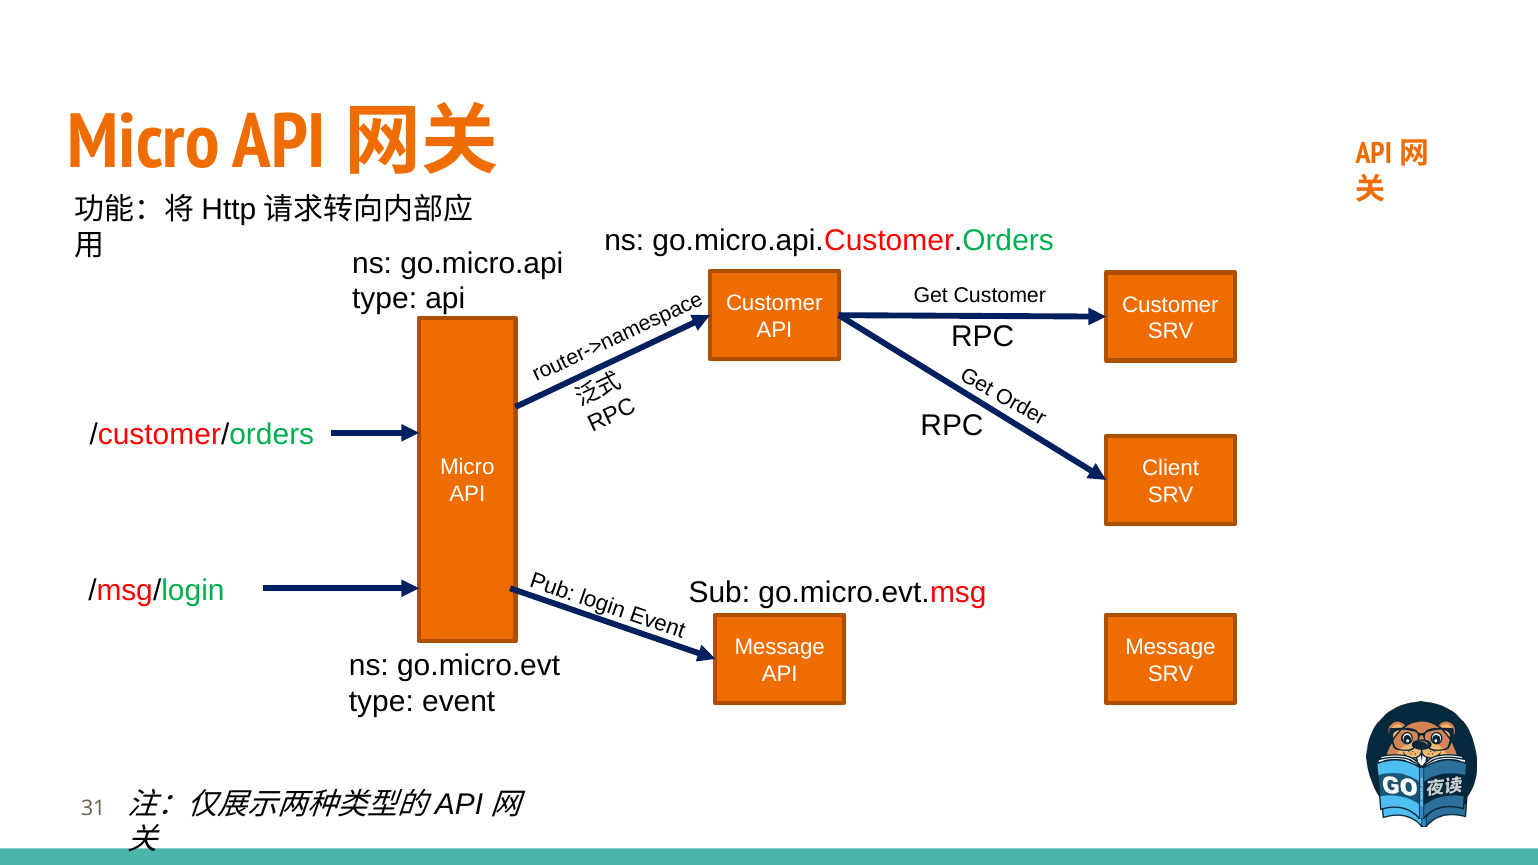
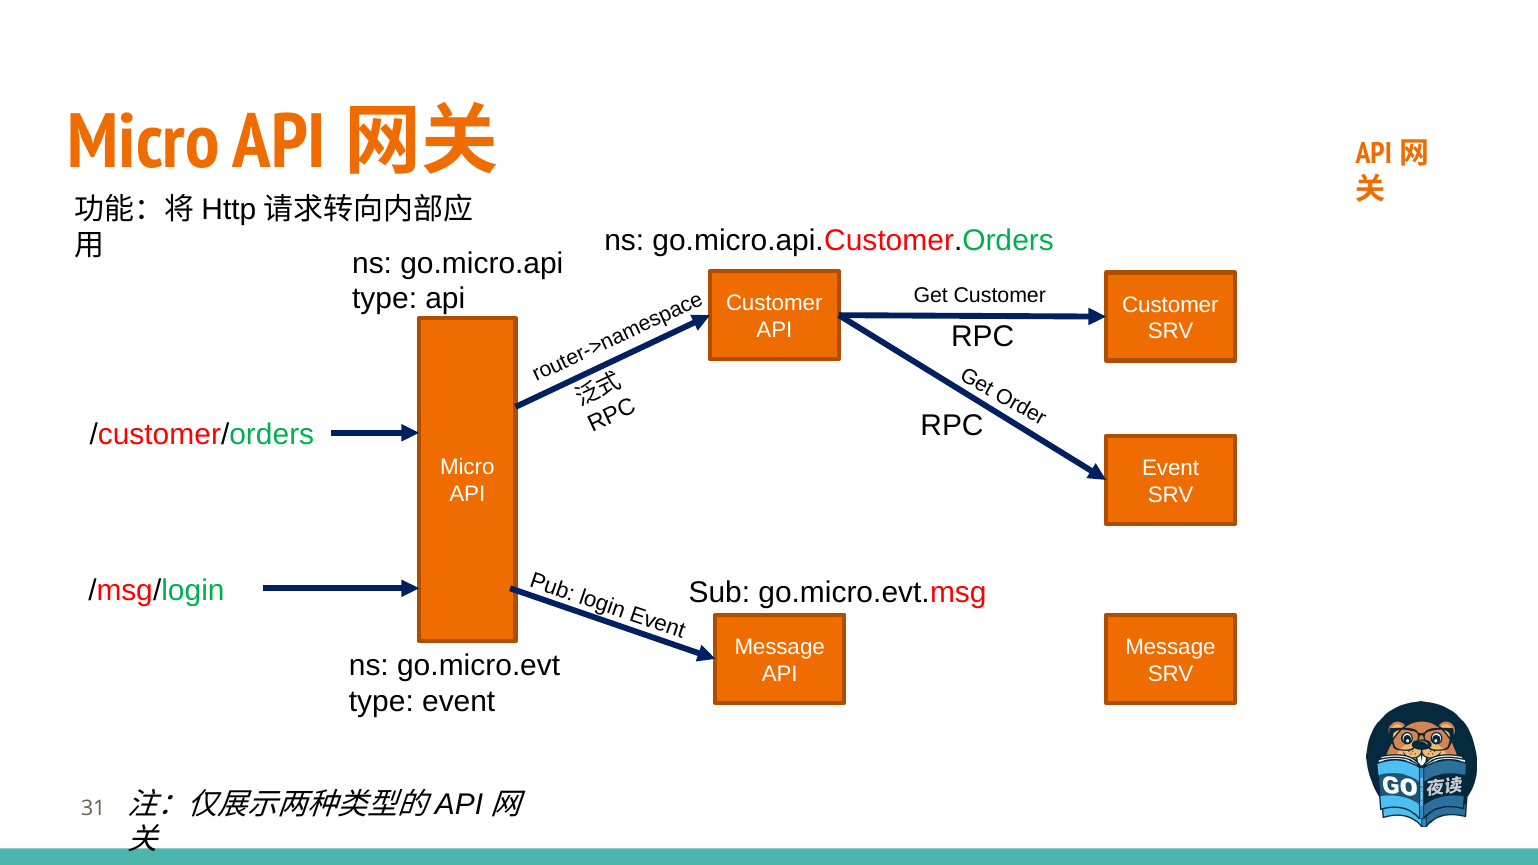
Client at (1171, 468): Client -> Event
